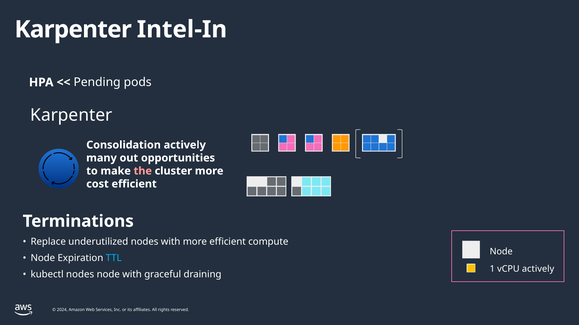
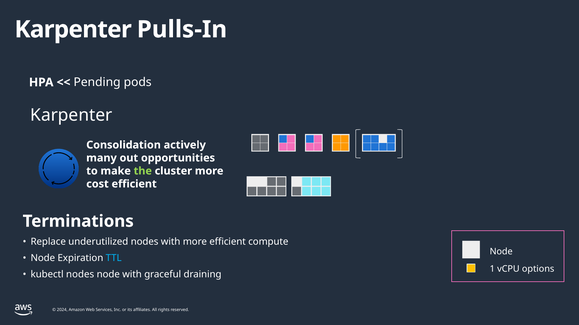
Intel-In: Intel-In -> Pulls-In
the colour: pink -> light green
vCPU actively: actively -> options
